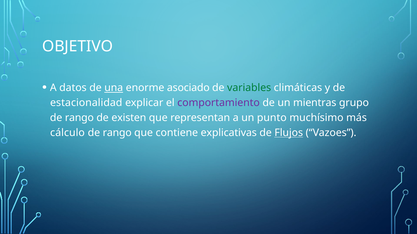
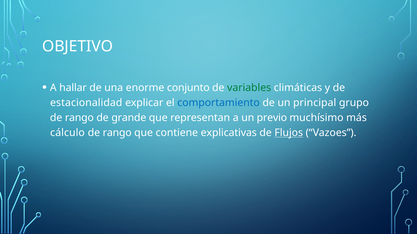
datos: datos -> hallar
una underline: present -> none
asociado: asociado -> conjunto
comportamiento colour: purple -> blue
mientras: mientras -> principal
existen: existen -> grande
punto: punto -> previo
